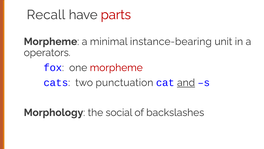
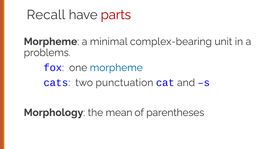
instance-bearing: instance-bearing -> complex-bearing
operators: operators -> problems
morpheme at (116, 67) colour: red -> blue
and underline: present -> none
social: social -> mean
backslashes: backslashes -> parentheses
